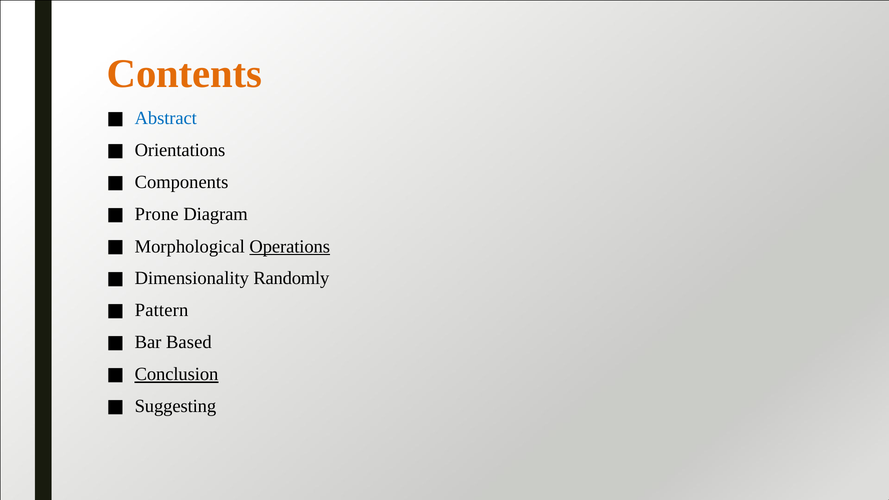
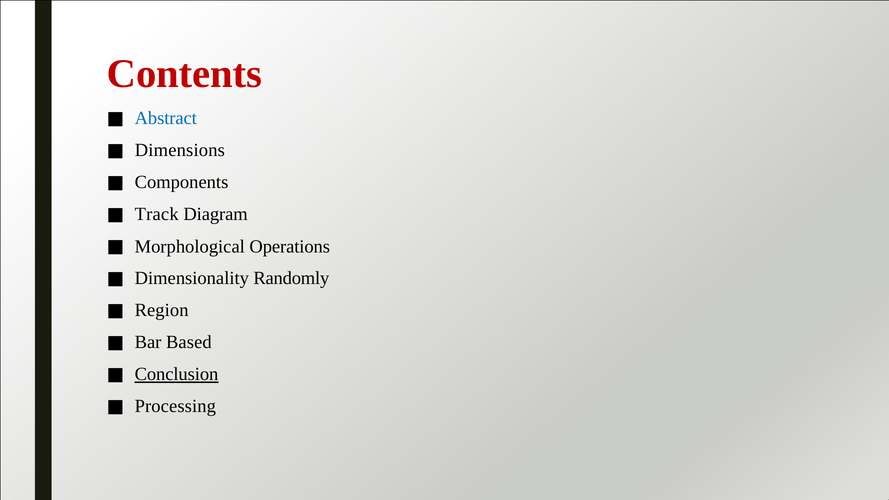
Contents colour: orange -> red
Orientations: Orientations -> Dimensions
Prone: Prone -> Track
Operations underline: present -> none
Pattern: Pattern -> Region
Suggesting: Suggesting -> Processing
